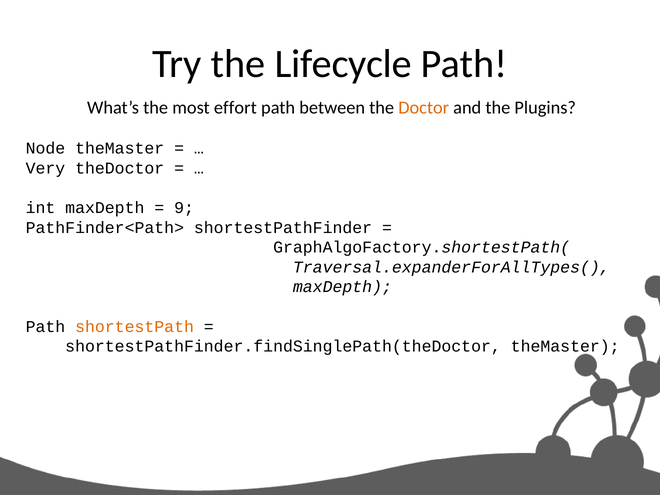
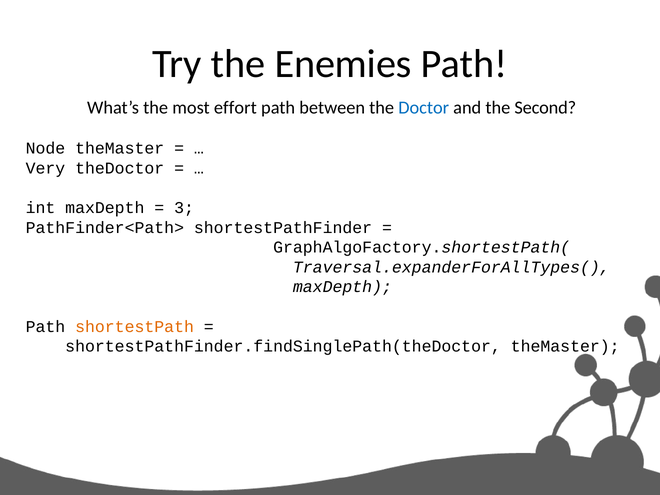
Lifecycle: Lifecycle -> Enemies
Doctor colour: orange -> blue
Plugins: Plugins -> Second
9: 9 -> 3
